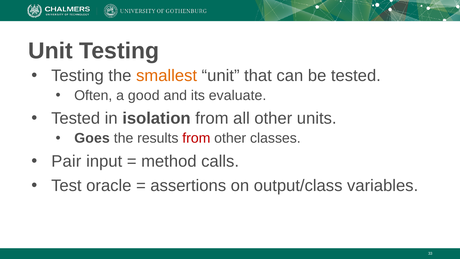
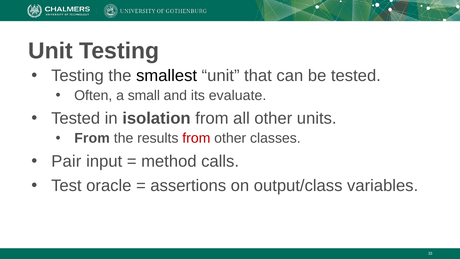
smallest colour: orange -> black
good: good -> small
Goes at (92, 138): Goes -> From
